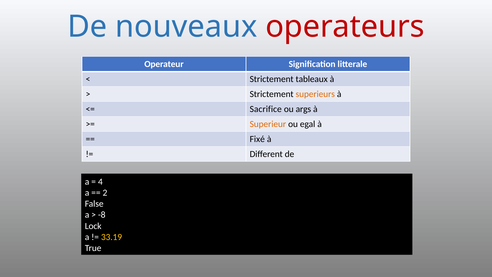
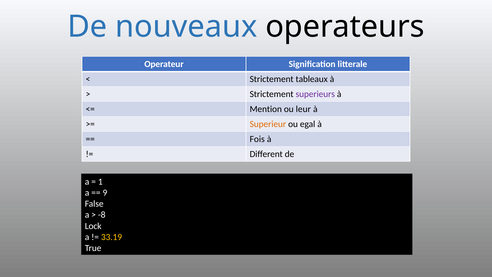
operateurs colour: red -> black
superieurs colour: orange -> purple
Sacrifice: Sacrifice -> Mention
args: args -> leur
Fixé: Fixé -> Fois
4: 4 -> 1
2: 2 -> 9
